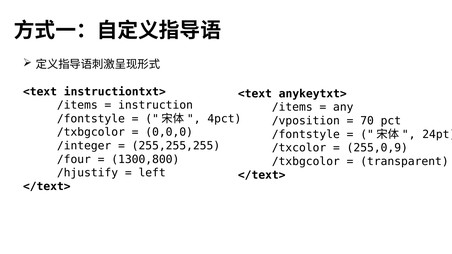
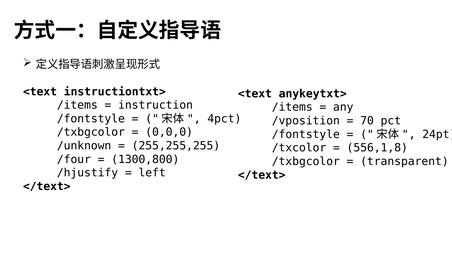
/integer: /integer -> /unknown
255,0,9: 255,0,9 -> 556,1,8
